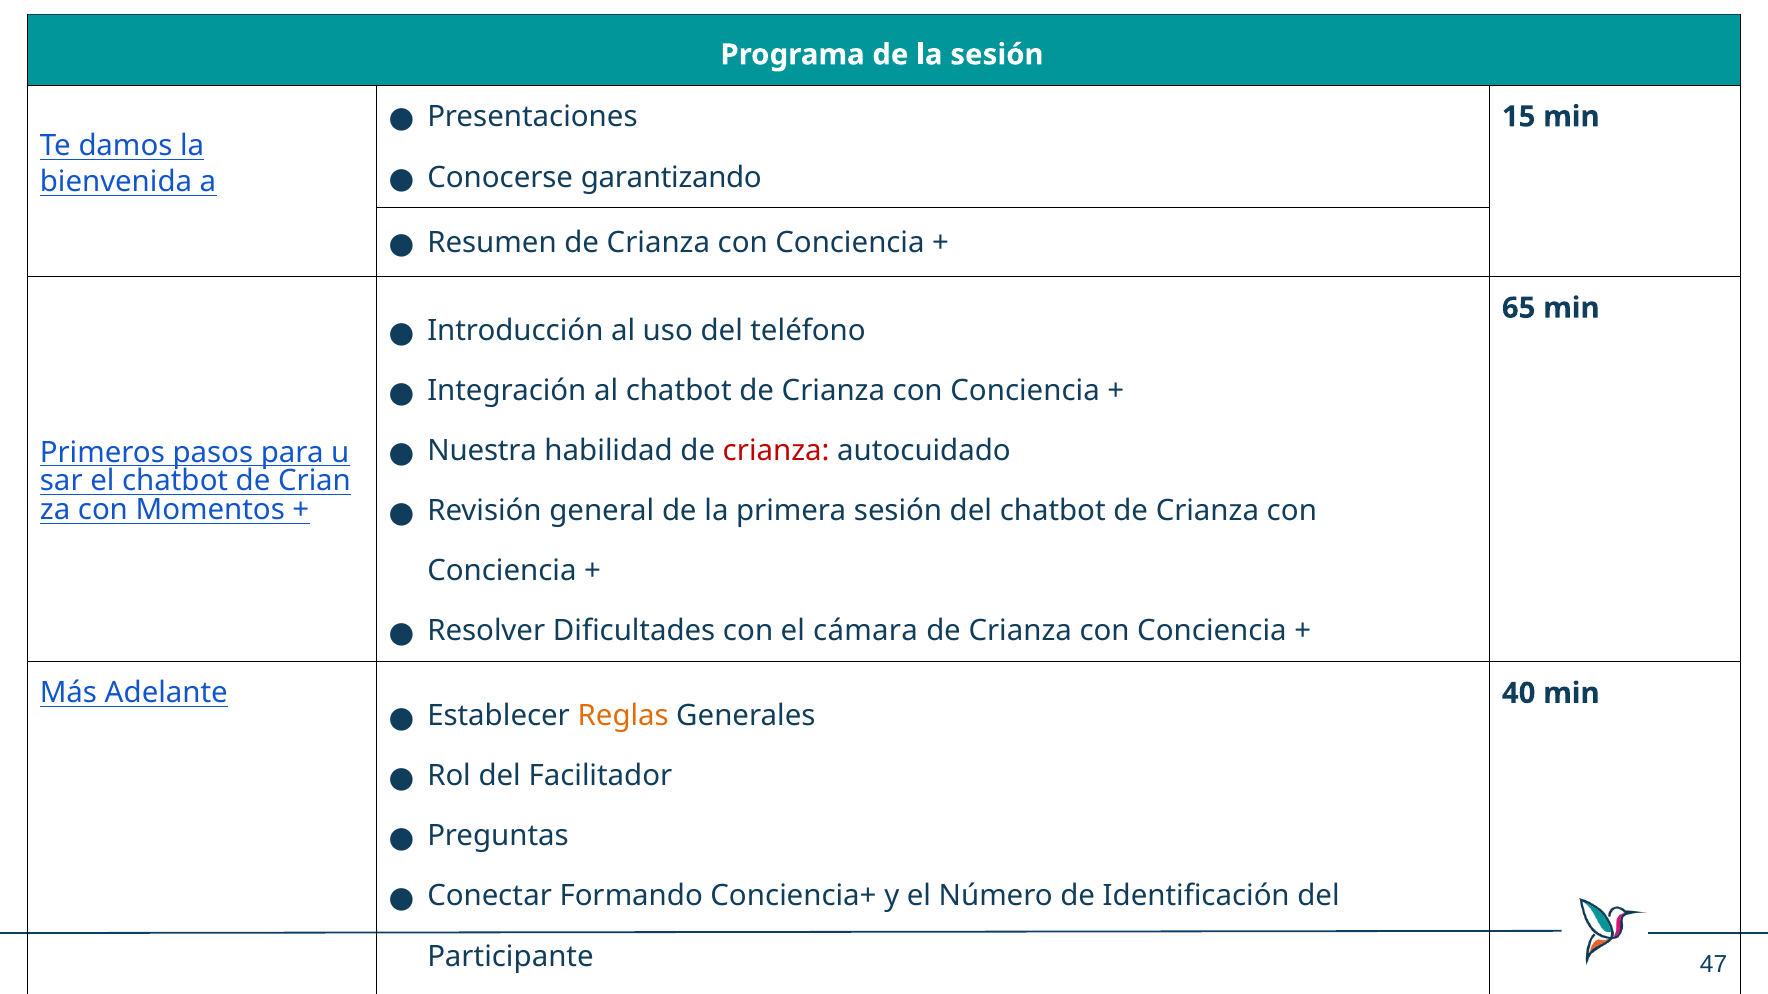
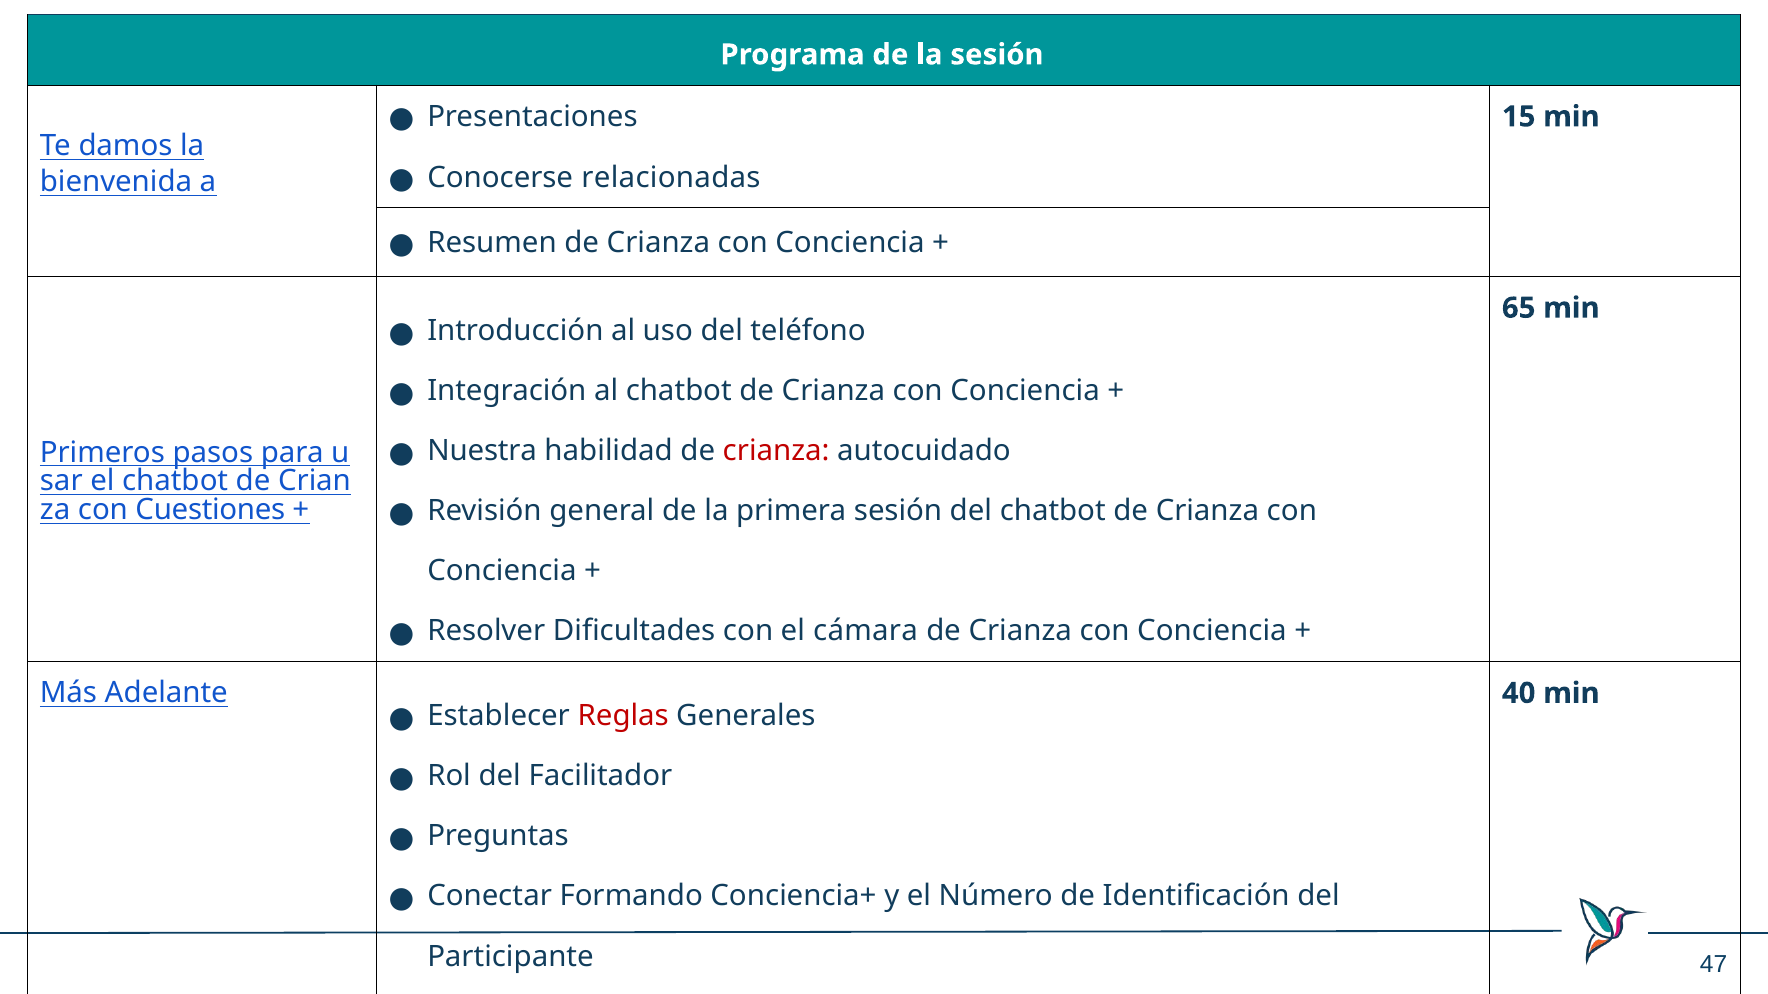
garantizando: garantizando -> relacionadas
Momentos: Momentos -> Cuestiones
Reglas colour: orange -> red
